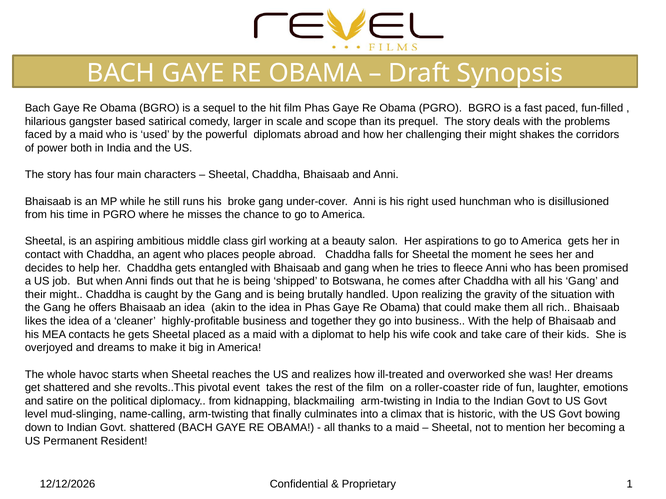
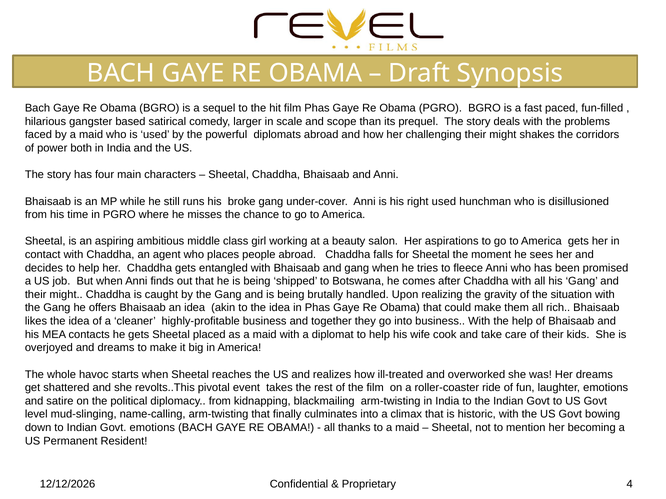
Govt shattered: shattered -> emotions
1: 1 -> 4
